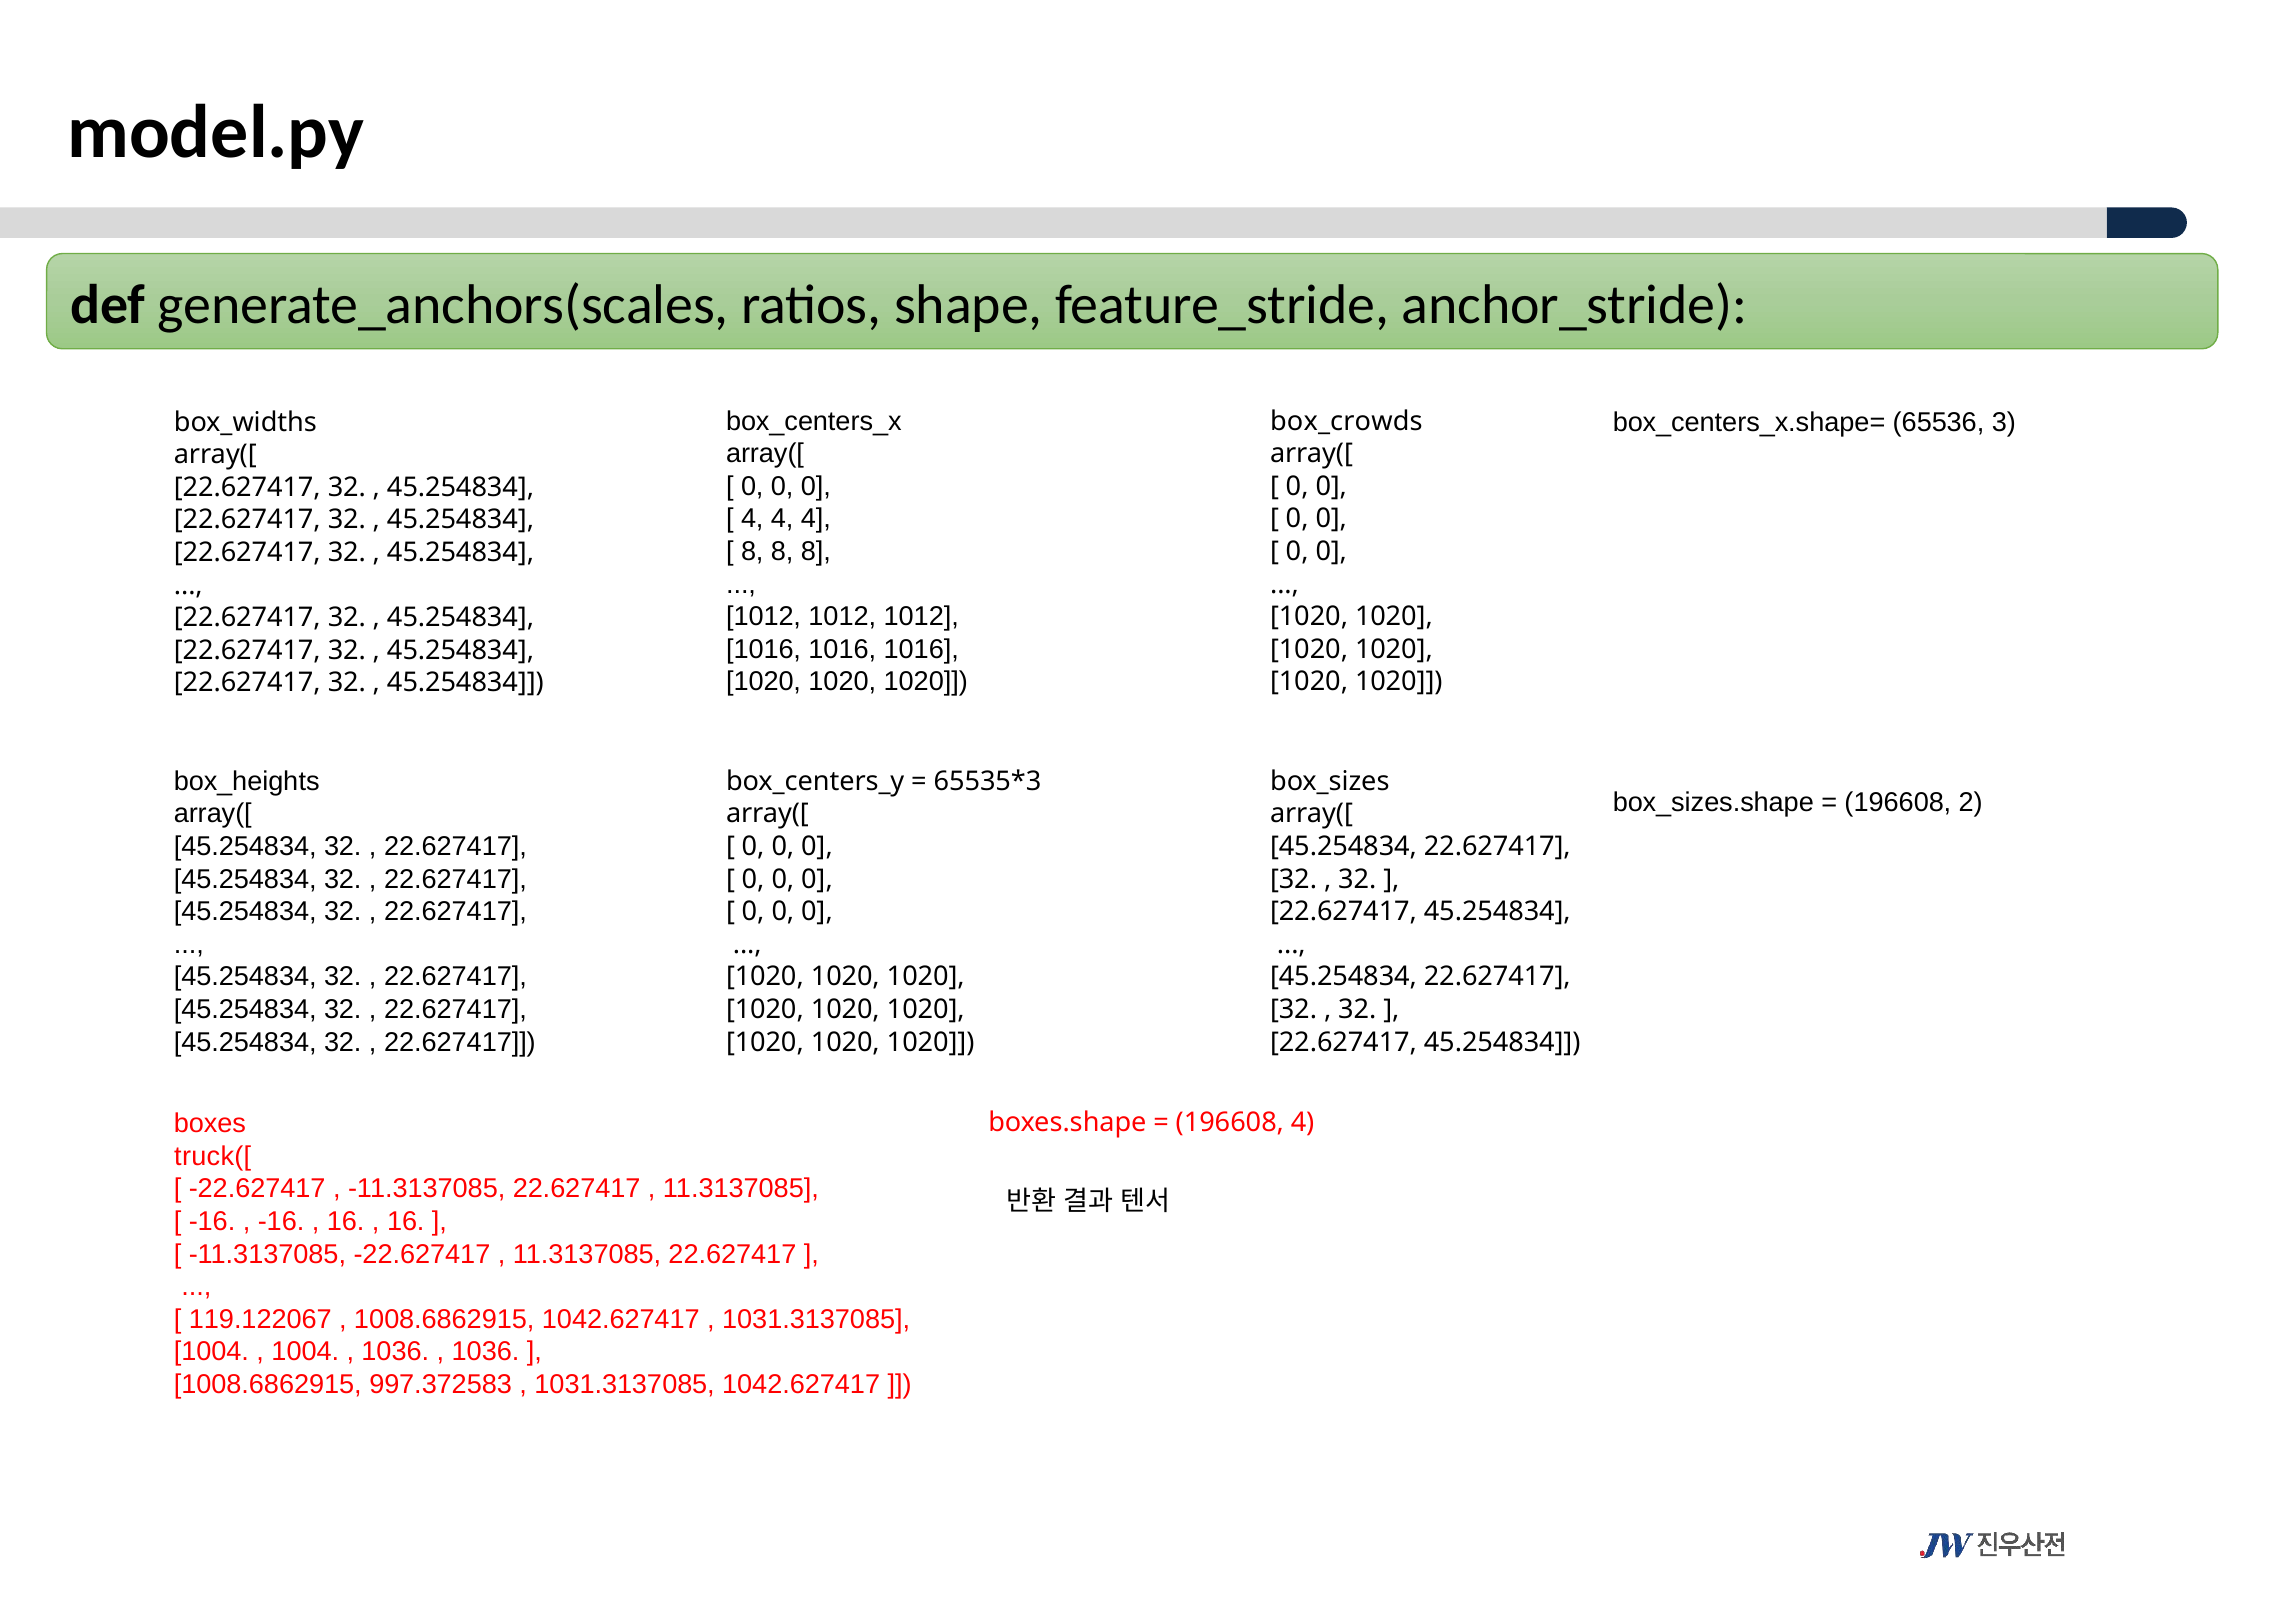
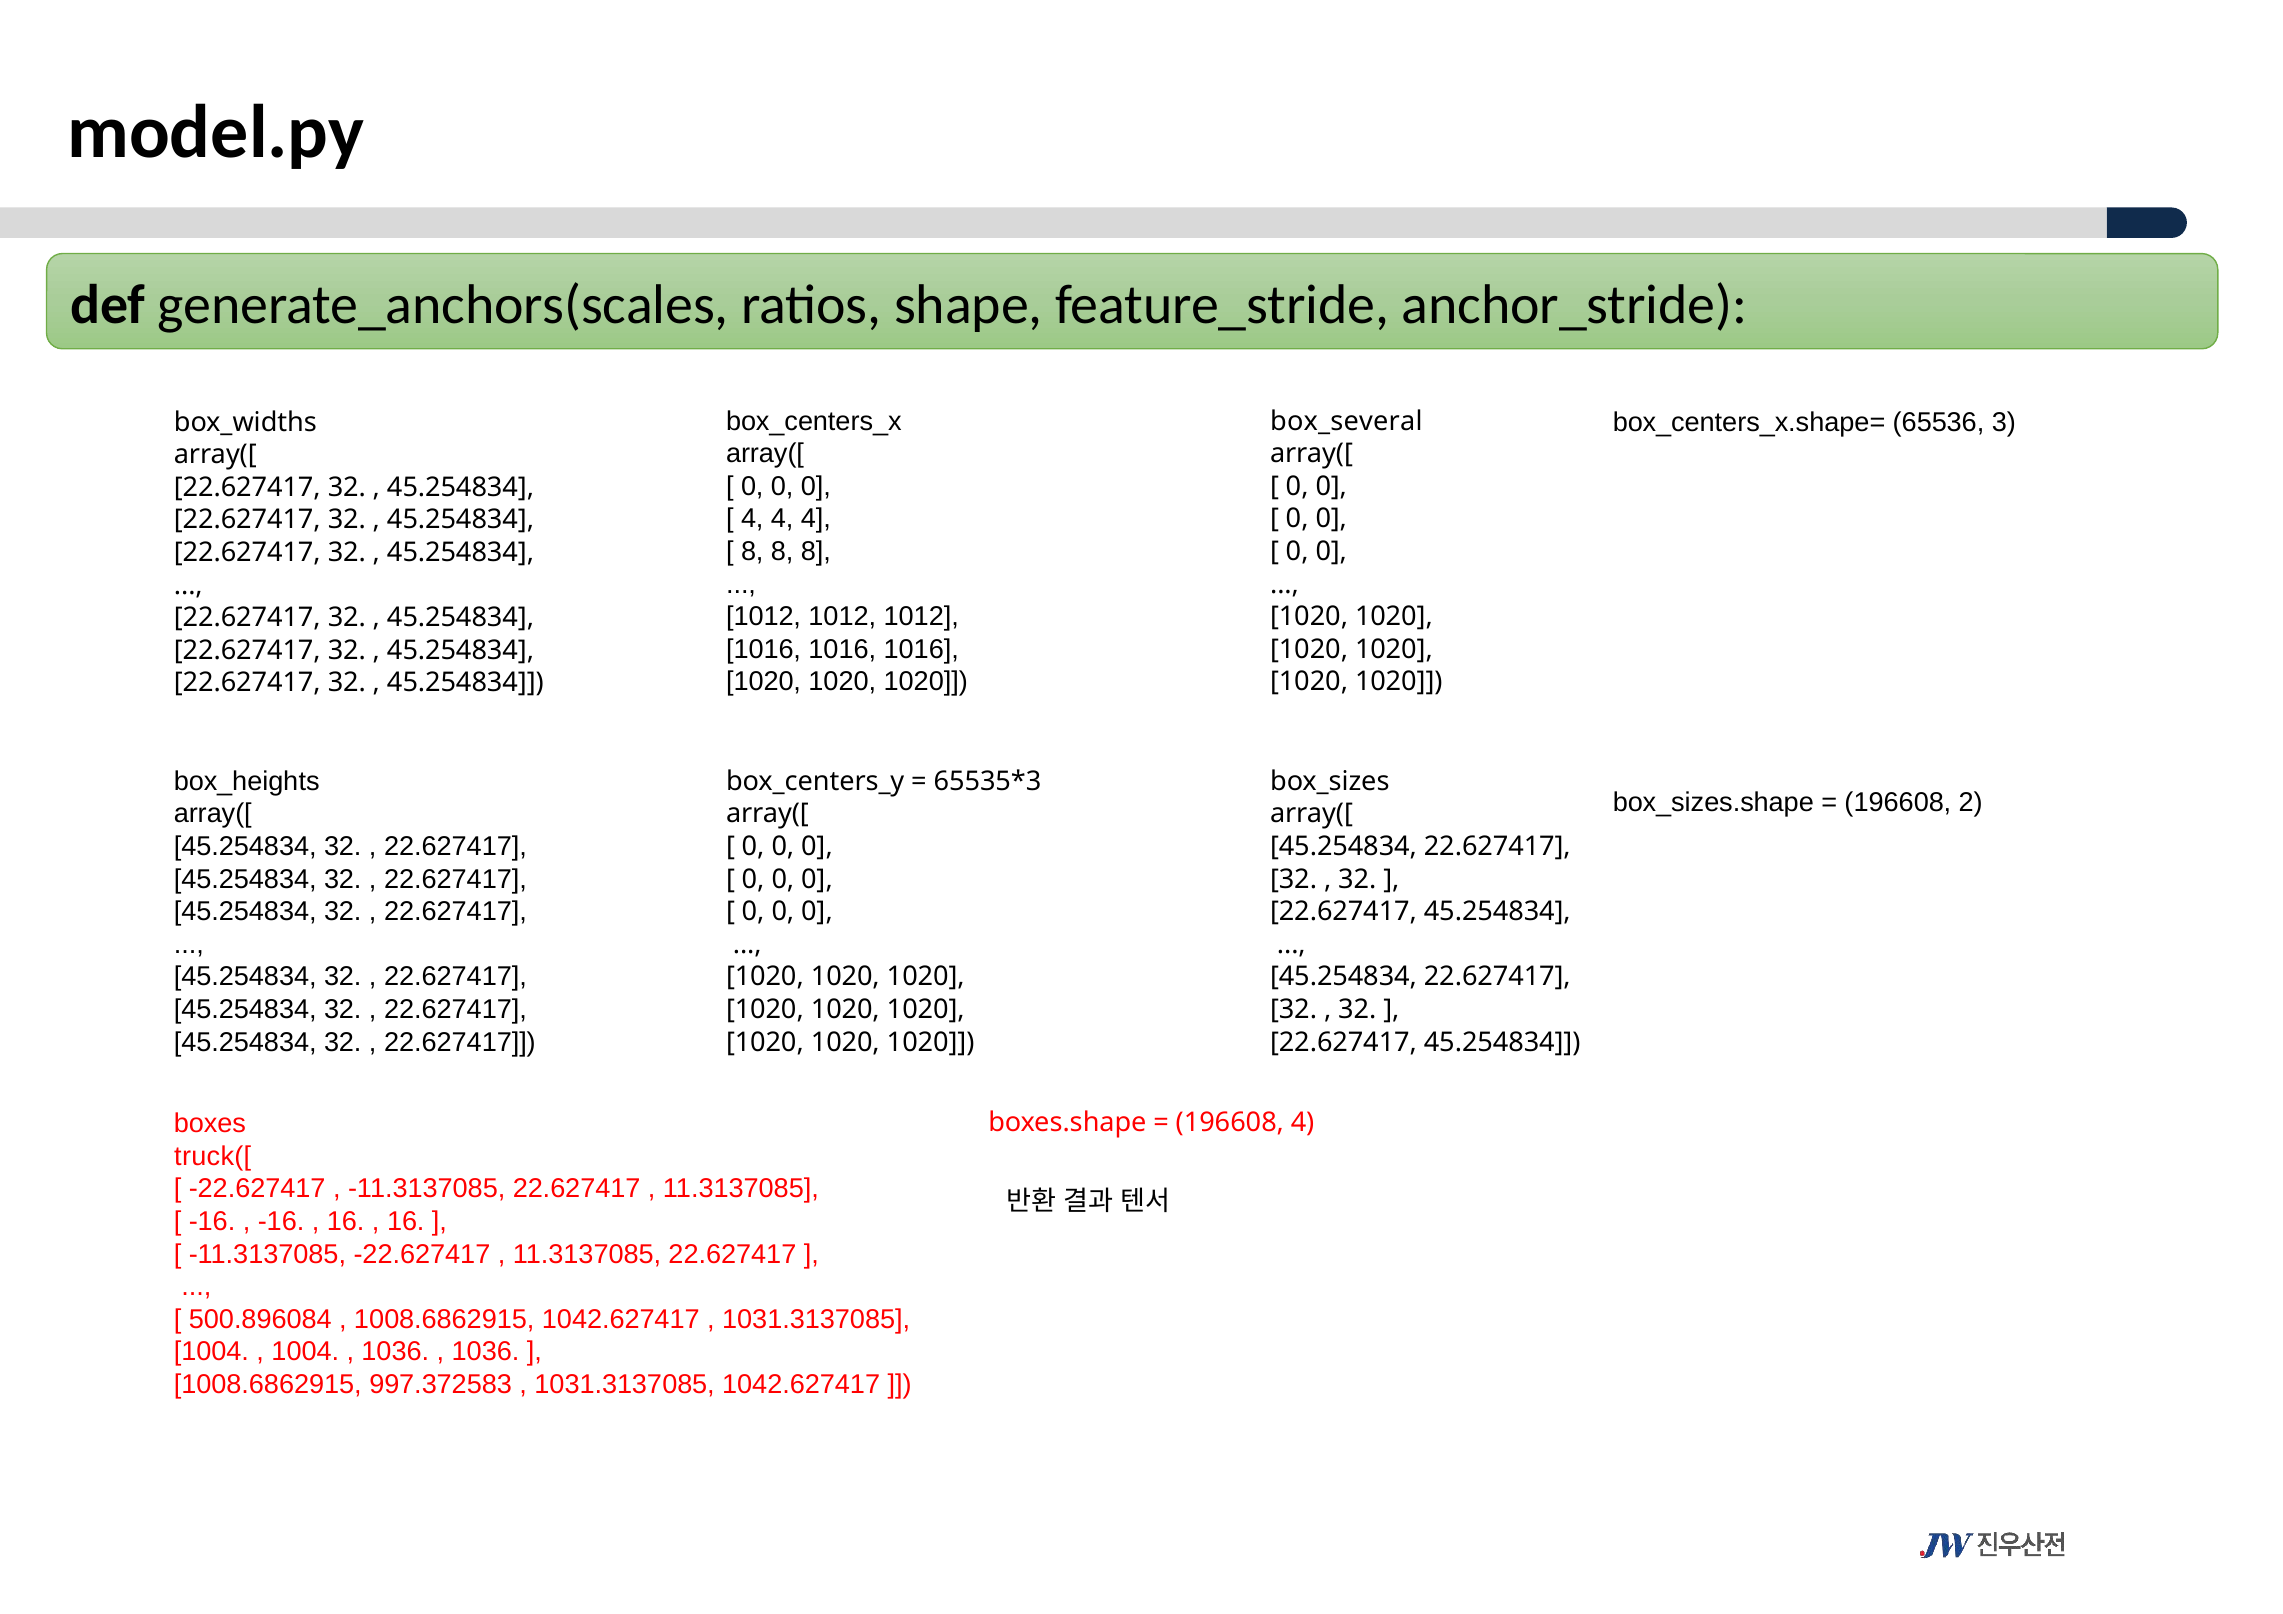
box_crowds: box_crowds -> box_several
119.122067: 119.122067 -> 500.896084
